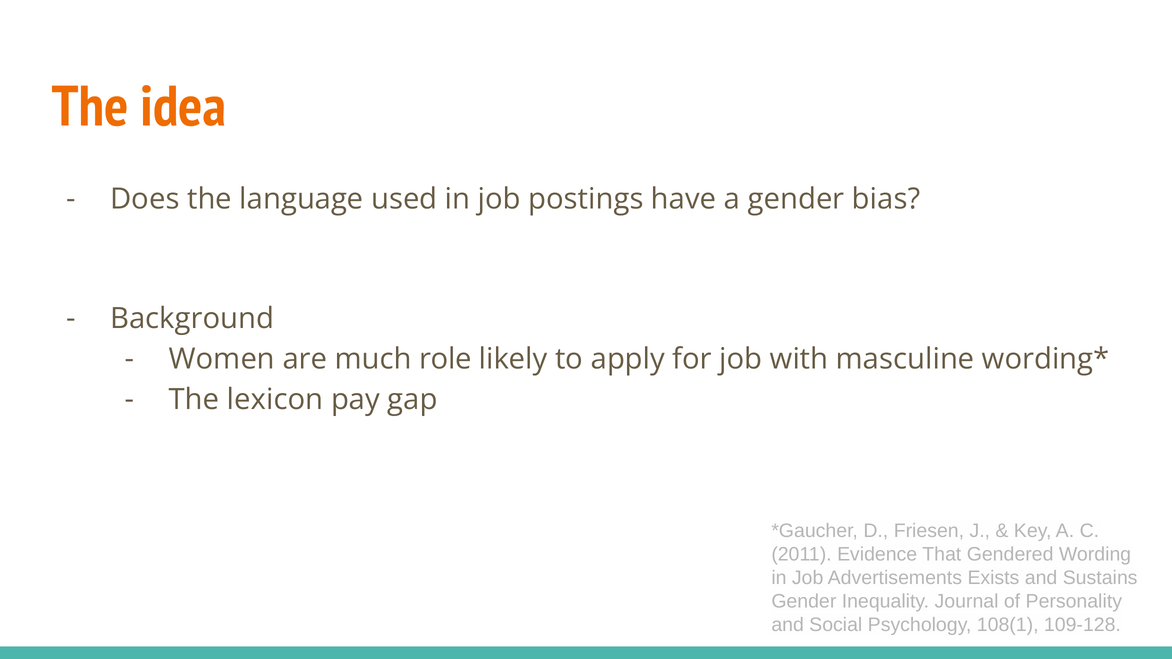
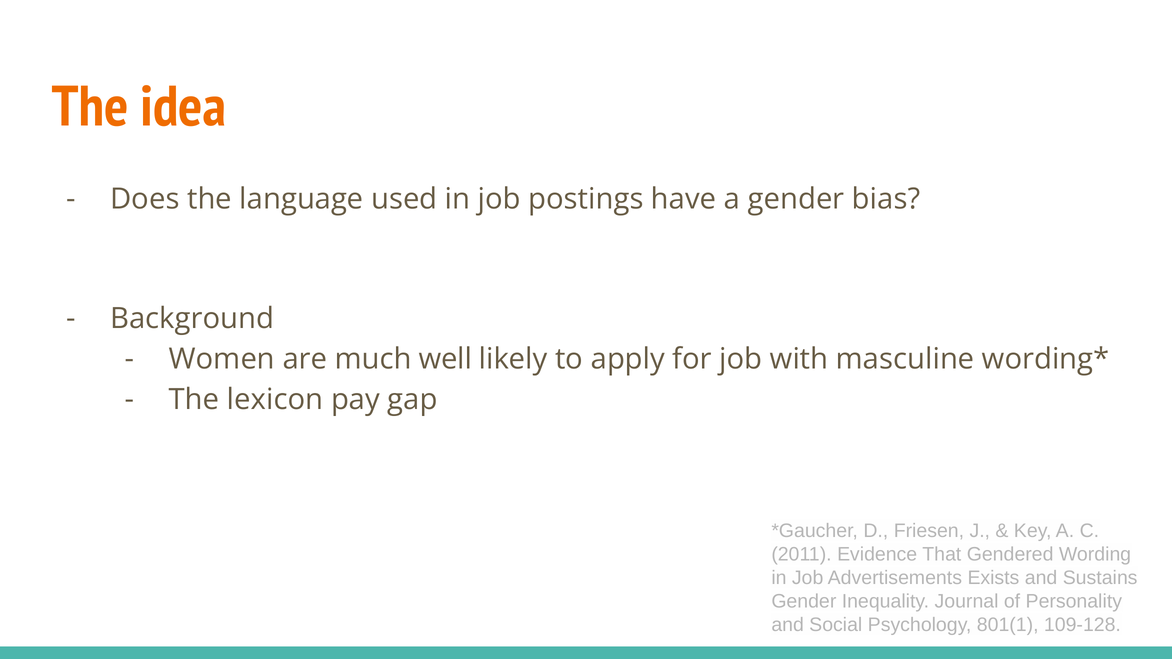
role: role -> well
108(1: 108(1 -> 801(1
